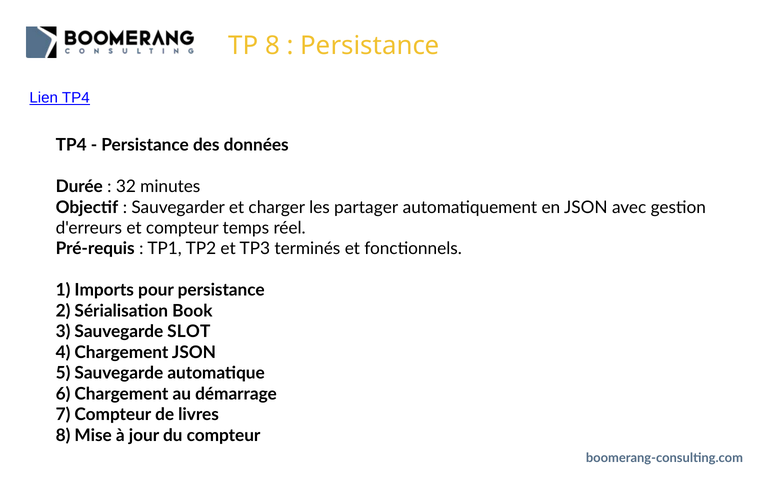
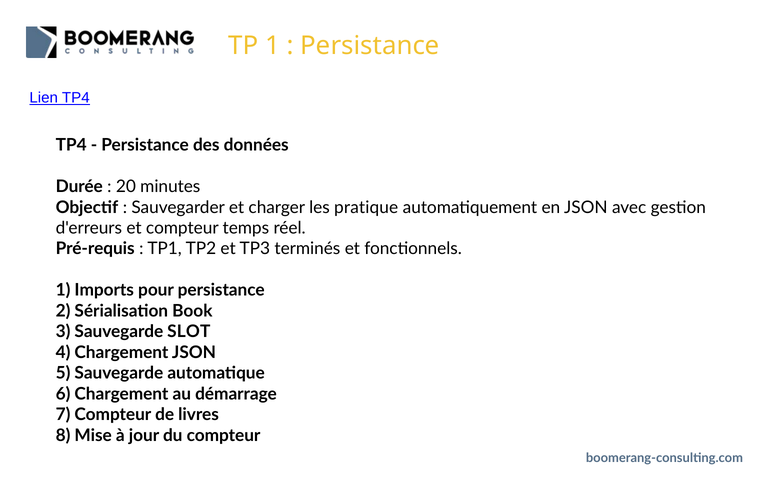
TP 8: 8 -> 1
32: 32 -> 20
partager: partager -> pratique
